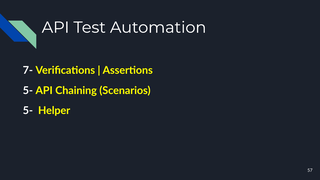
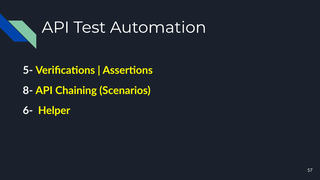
7-: 7- -> 5-
5- at (28, 90): 5- -> 8-
5- at (28, 111): 5- -> 6-
